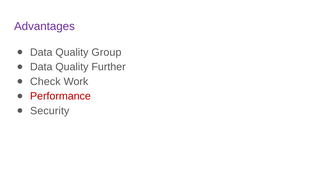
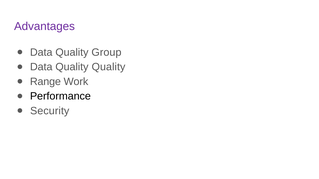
Quality Further: Further -> Quality
Check: Check -> Range
Performance colour: red -> black
